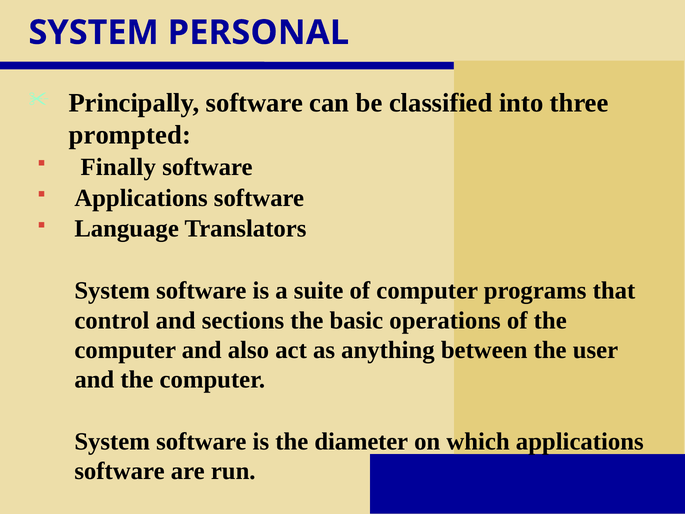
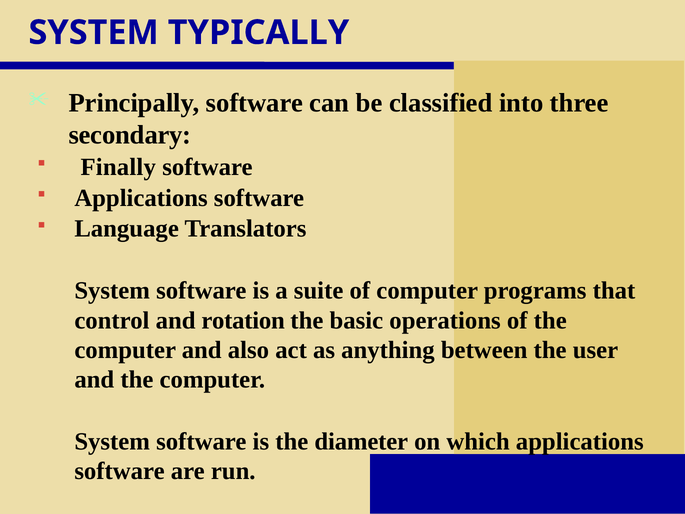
PERSONAL: PERSONAL -> TYPICALLY
prompted: prompted -> secondary
sections: sections -> rotation
